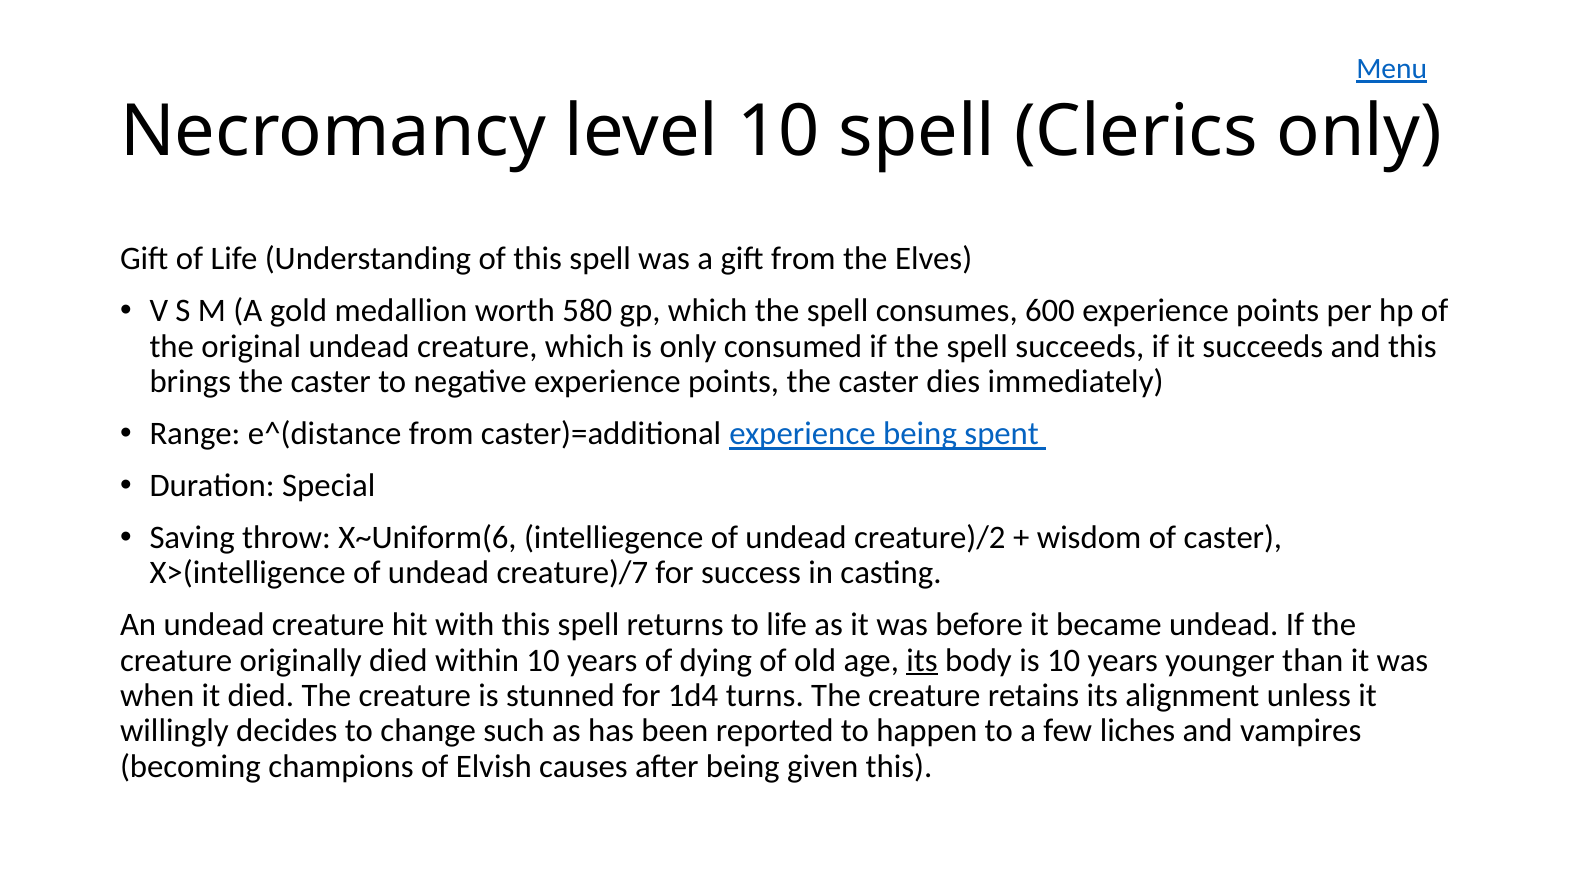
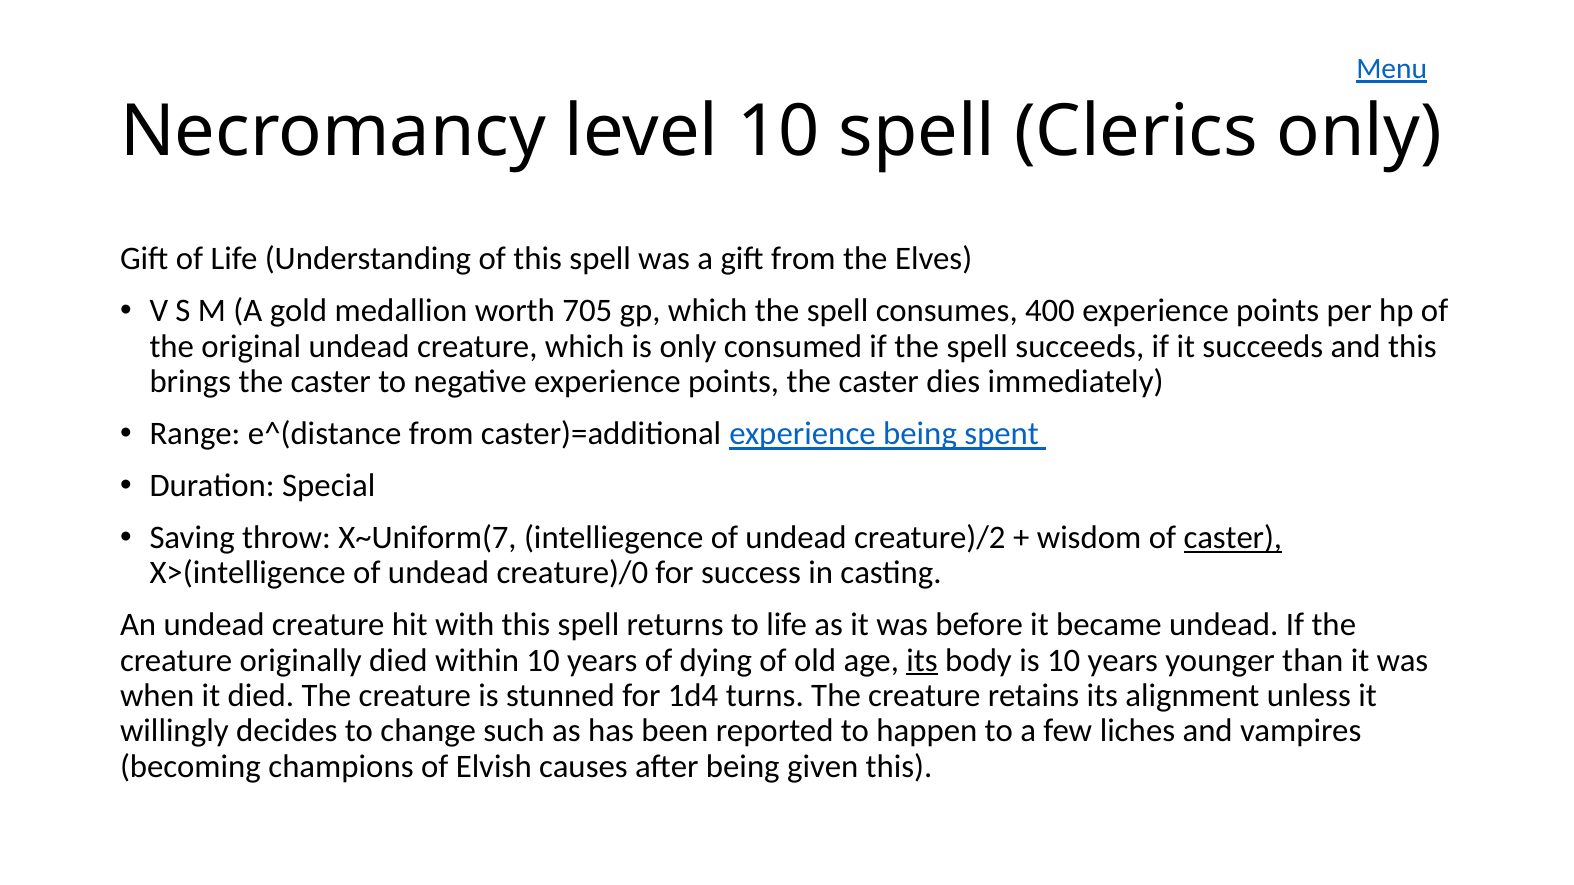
580: 580 -> 705
600: 600 -> 400
X~Uniform(6: X~Uniform(6 -> X~Uniform(7
caster at (1233, 538) underline: none -> present
creature)/7: creature)/7 -> creature)/0
